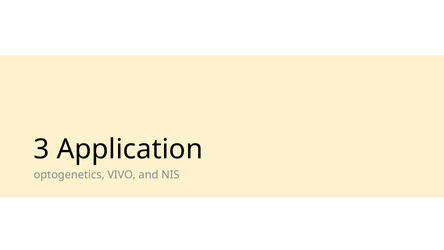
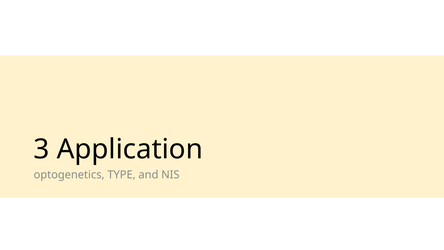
VIVO: VIVO -> TYPE
